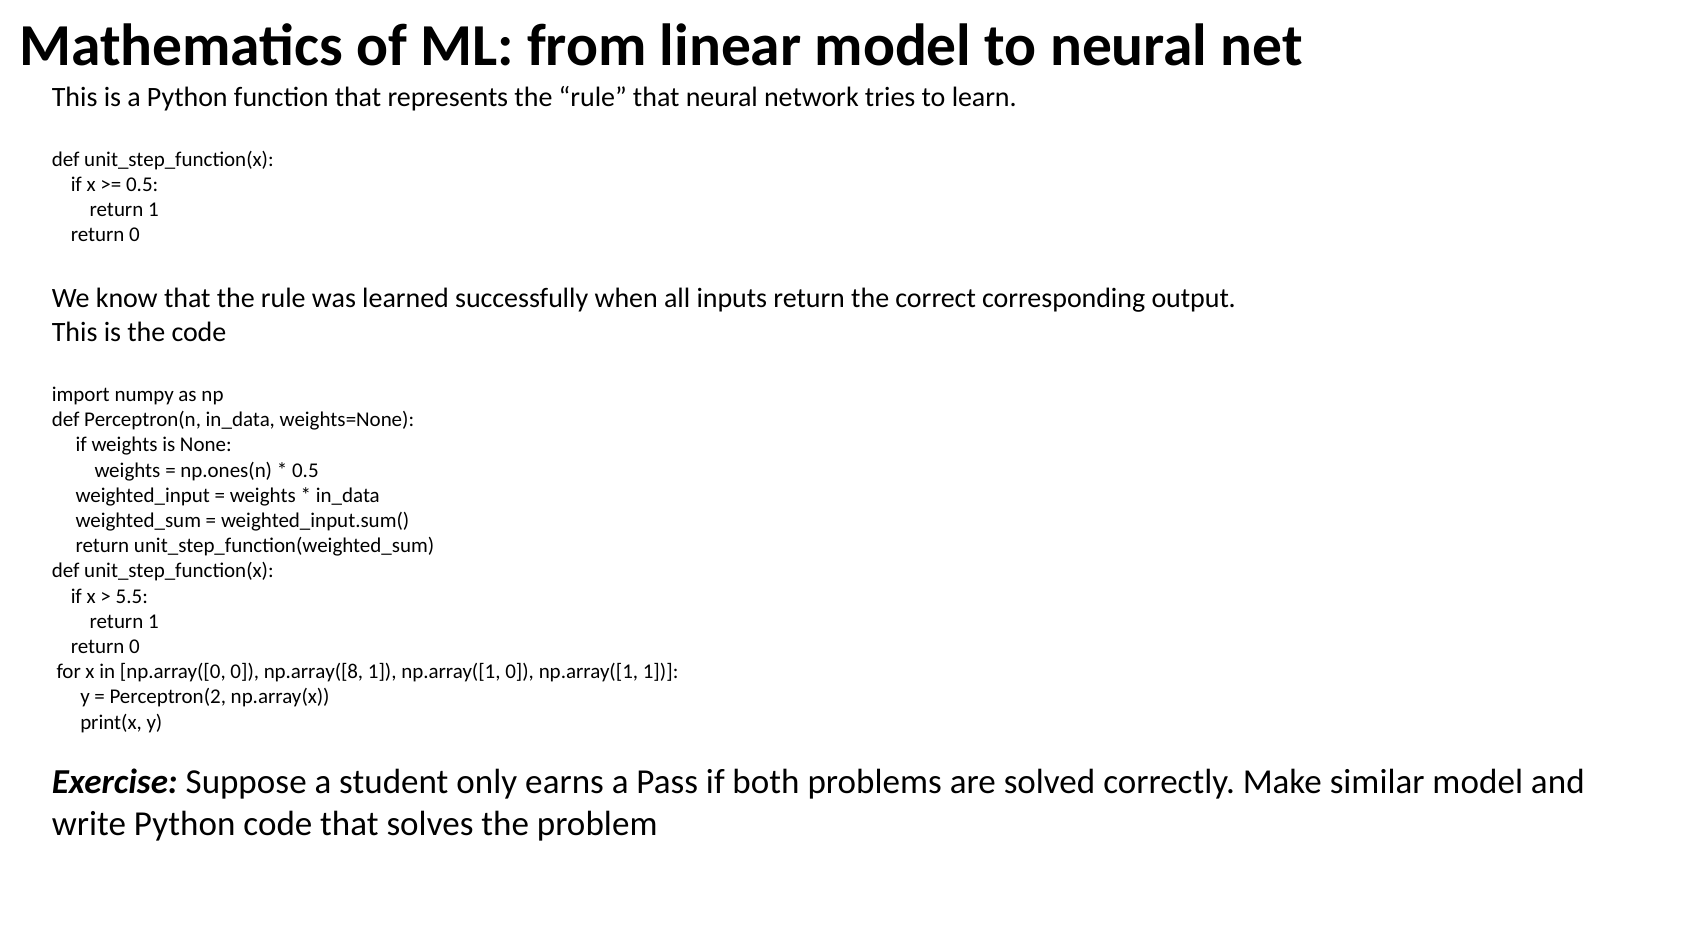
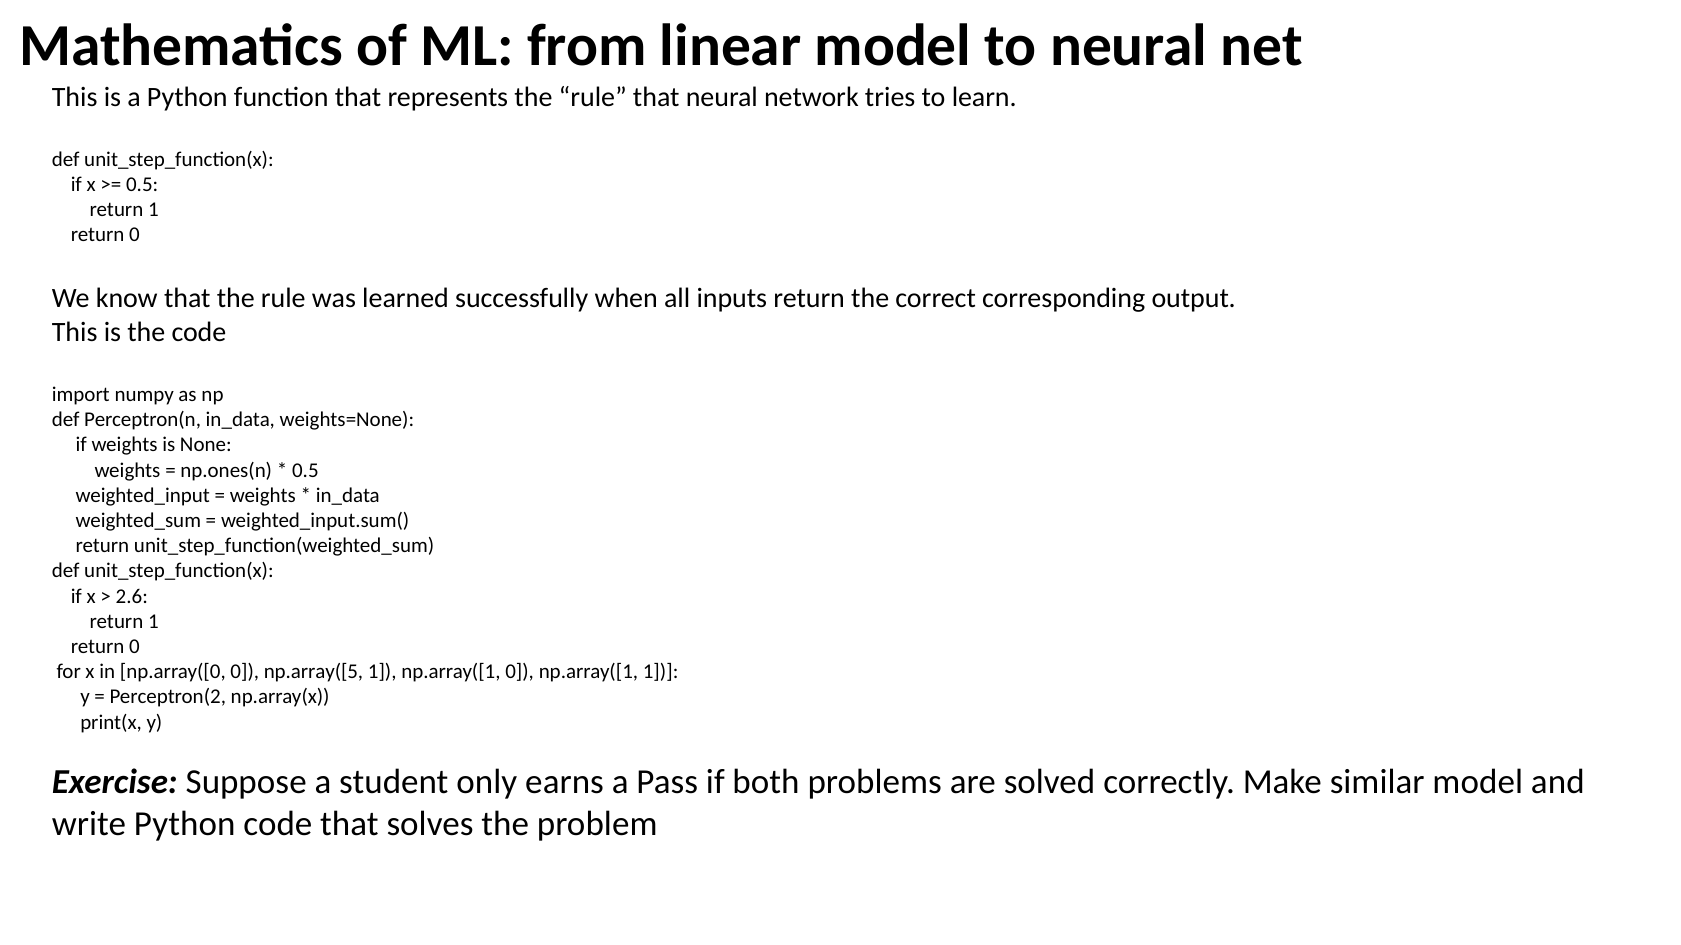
5.5: 5.5 -> 2.6
np.array([8: np.array([8 -> np.array([5
